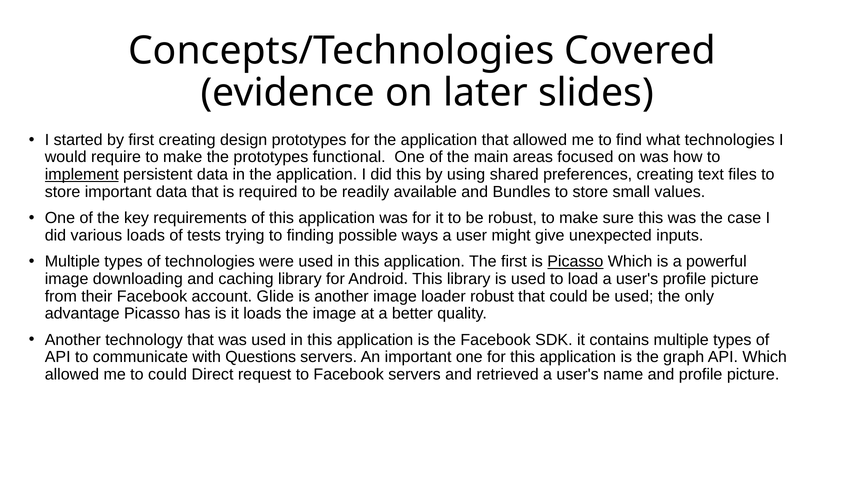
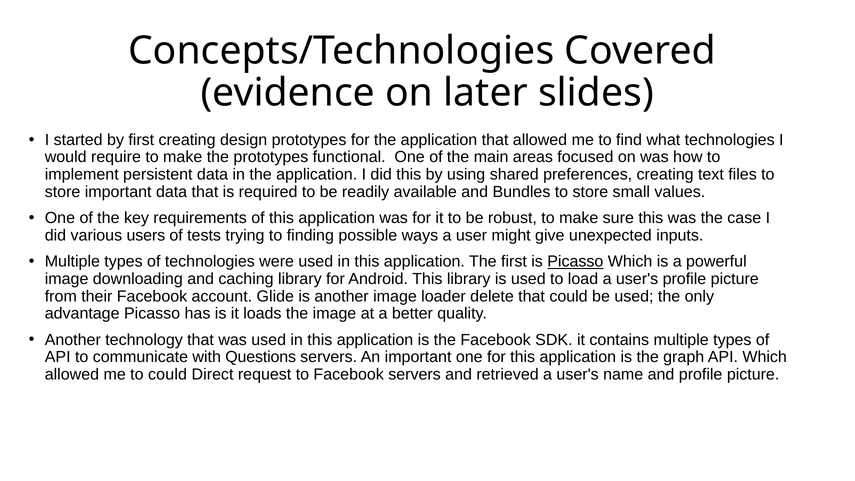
implement underline: present -> none
various loads: loads -> users
loader robust: robust -> delete
